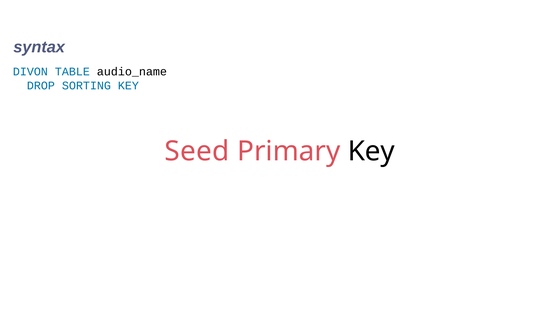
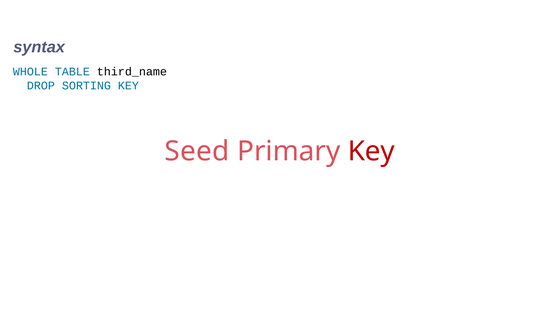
DIVON: DIVON -> WHOLE
audio_name: audio_name -> third_name
Key at (371, 152) colour: black -> red
